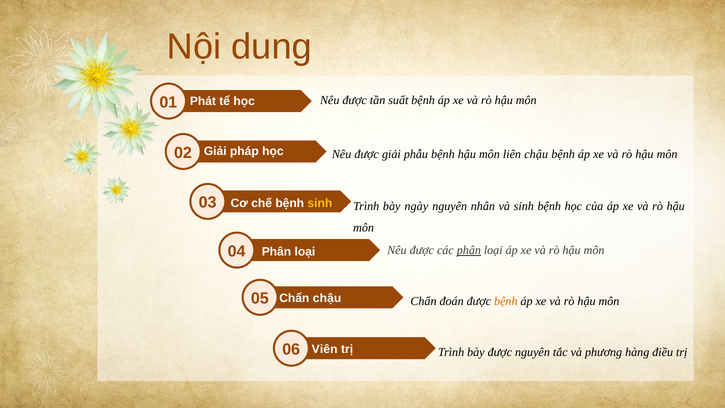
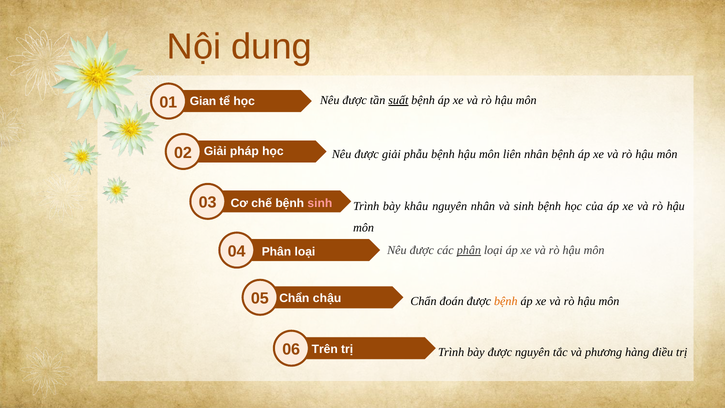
suất underline: none -> present
Phát: Phát -> Gian
liên chậu: chậu -> nhân
sinh at (320, 203) colour: yellow -> pink
ngày: ngày -> khâu
Viên: Viên -> Trên
